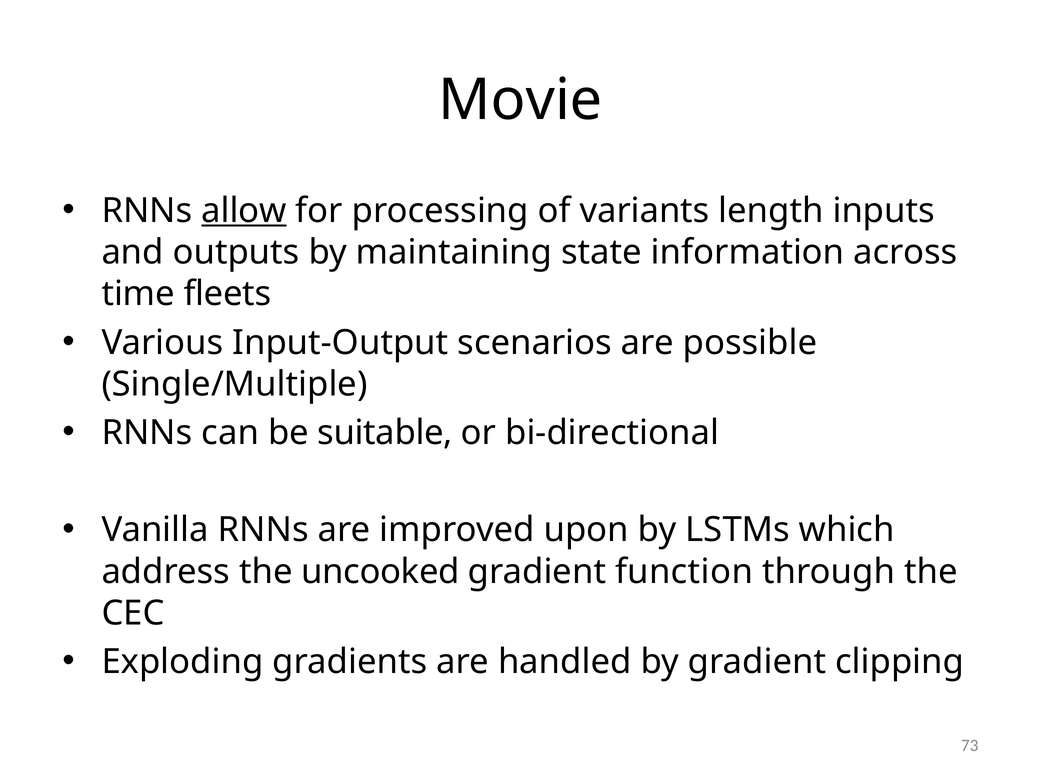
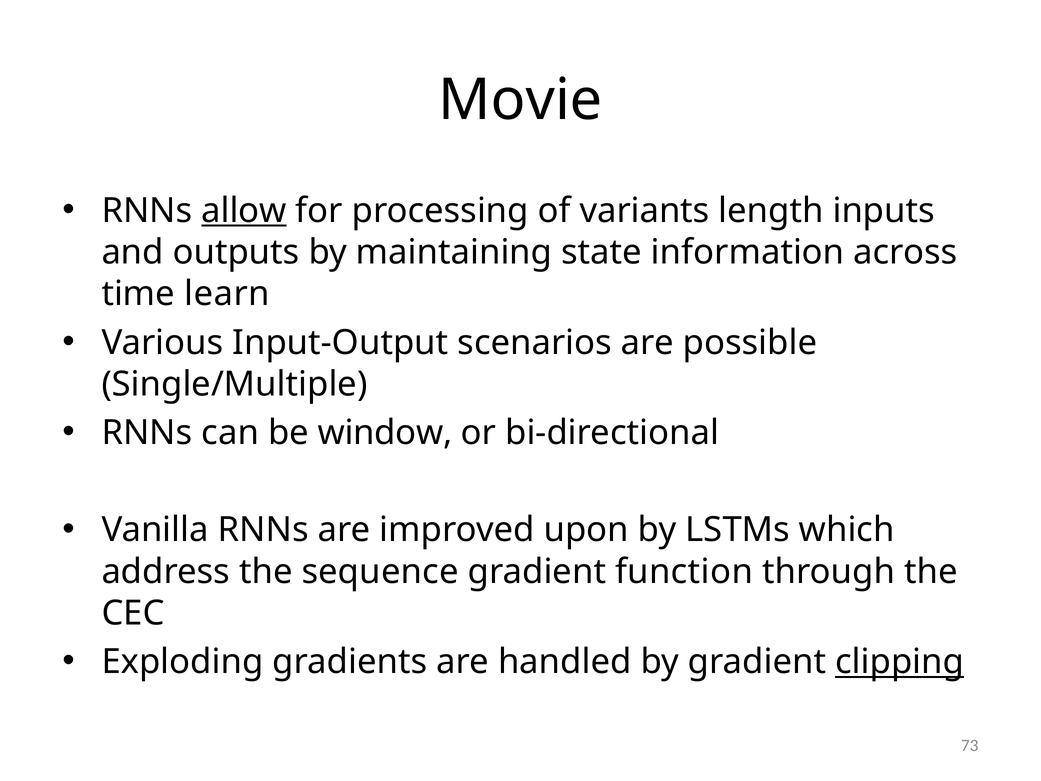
fleets: fleets -> learn
suitable: suitable -> window
uncooked: uncooked -> sequence
clipping underline: none -> present
